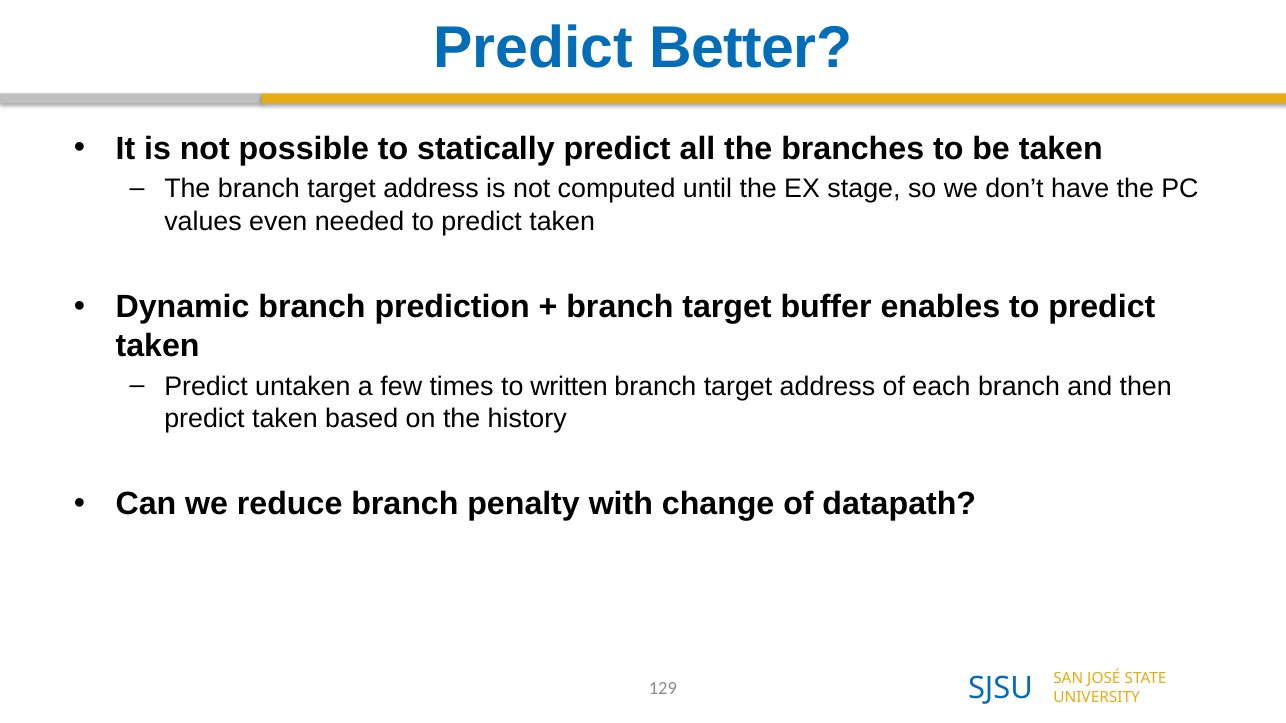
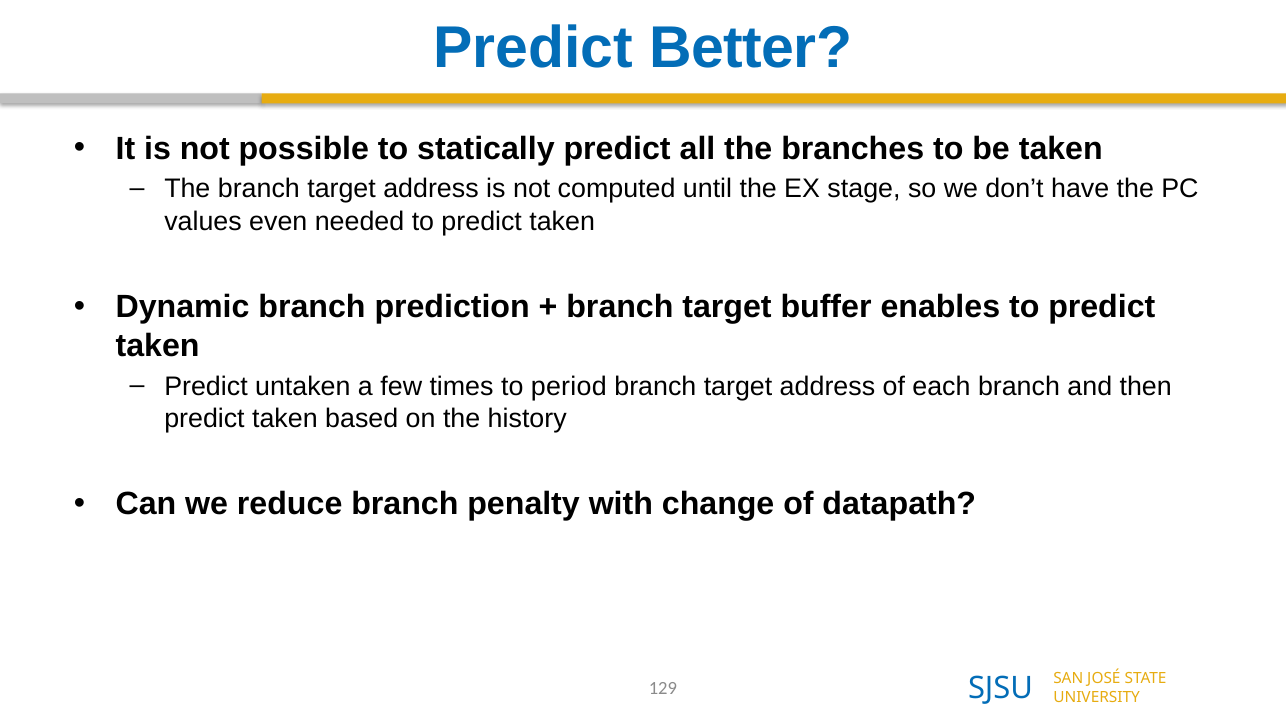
written: written -> period
